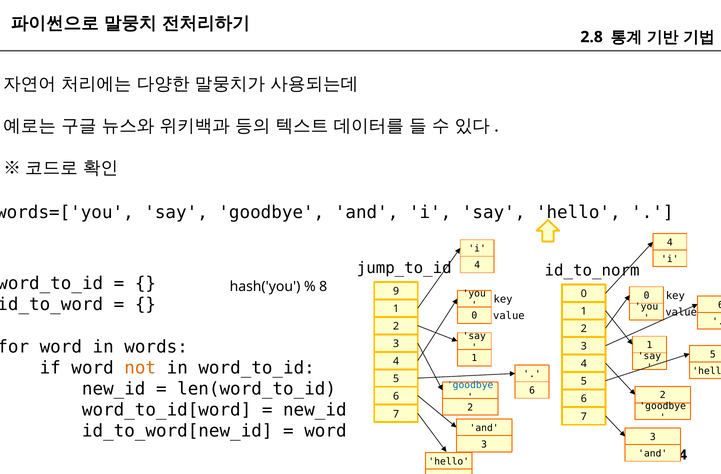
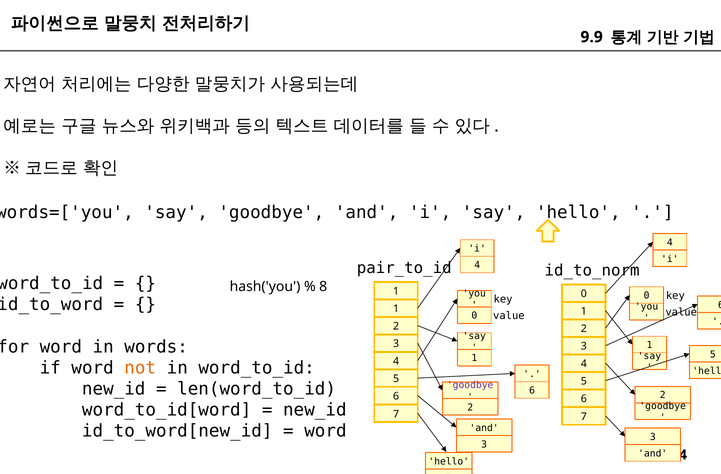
2.8: 2.8 -> 9.9
jump_to_id: jump_to_id -> pair_to_id
8 9: 9 -> 1
goodbye at (470, 385) colour: blue -> purple
